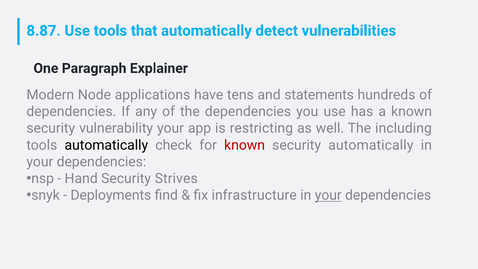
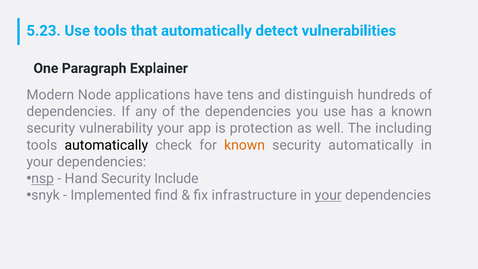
8.87: 8.87 -> 5.23
statements: statements -> distinguish
restricting: restricting -> protection
known at (245, 145) colour: red -> orange
nsp underline: none -> present
Strives: Strives -> Include
Deployments: Deployments -> Implemented
